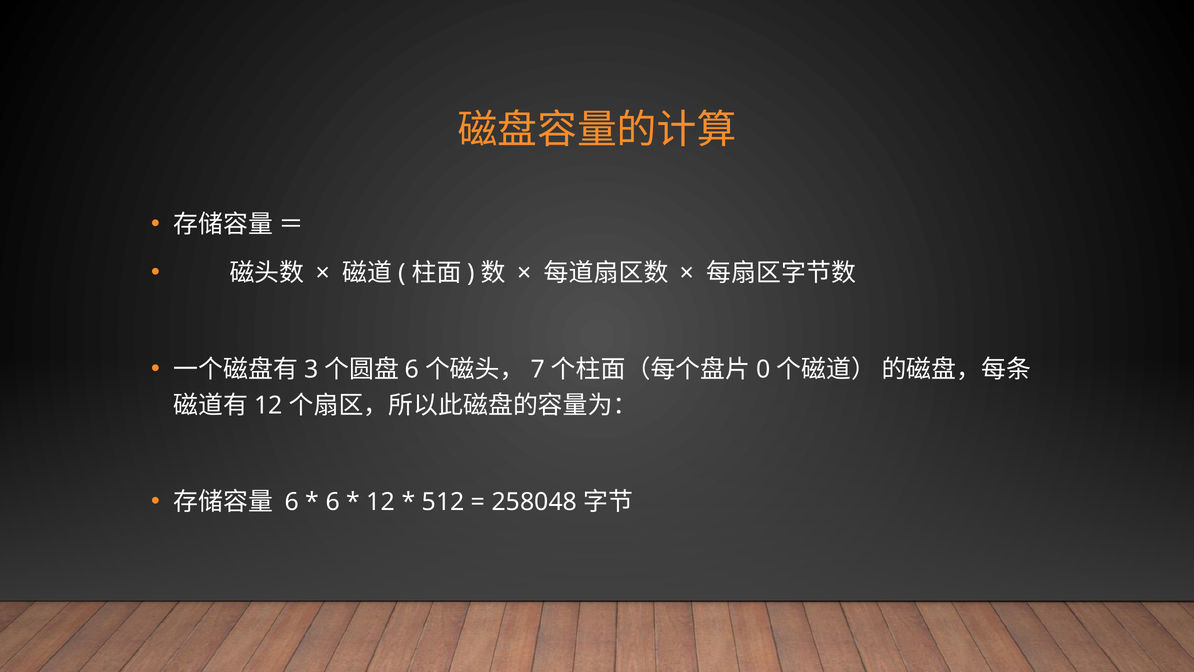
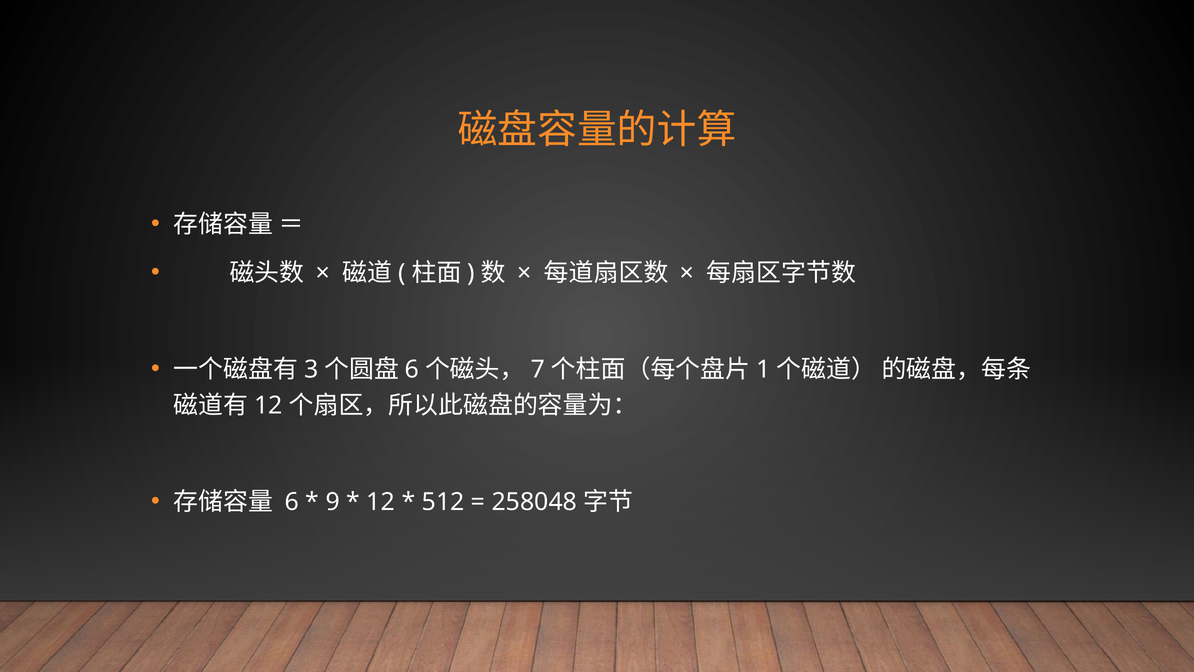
0: 0 -> 1
6 at (333, 502): 6 -> 9
